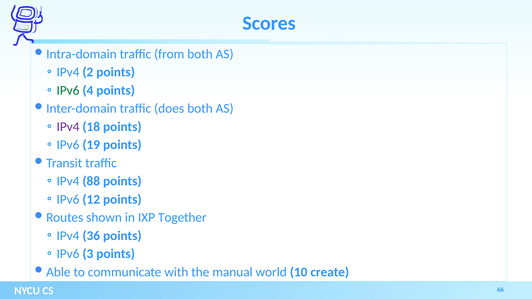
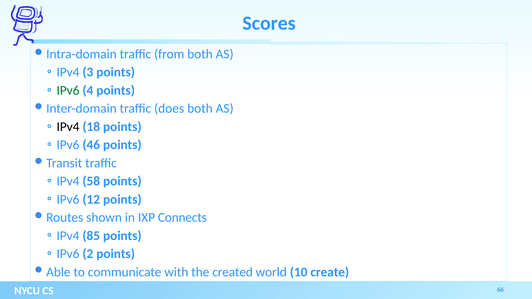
2: 2 -> 3
IPv4 at (68, 127) colour: purple -> black
19: 19 -> 46
88: 88 -> 58
Together: Together -> Connects
36: 36 -> 85
3: 3 -> 2
manual: manual -> created
